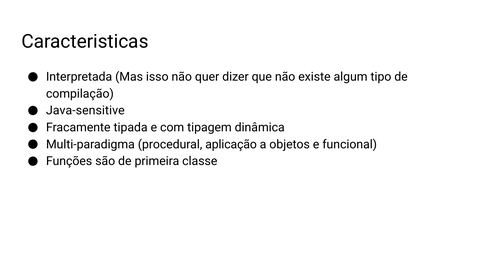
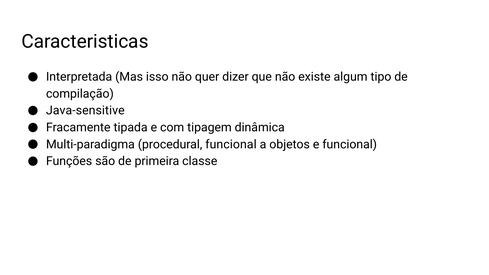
procedural aplicação: aplicação -> funcional
